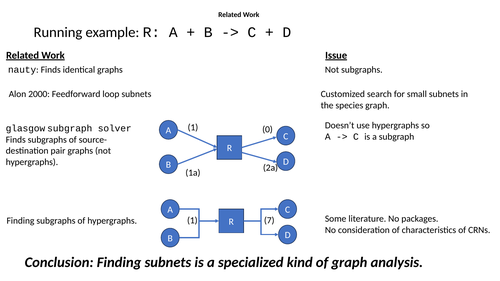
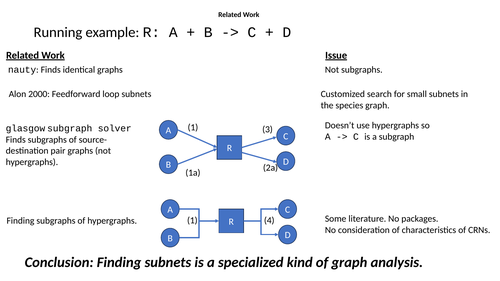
0: 0 -> 3
7: 7 -> 4
